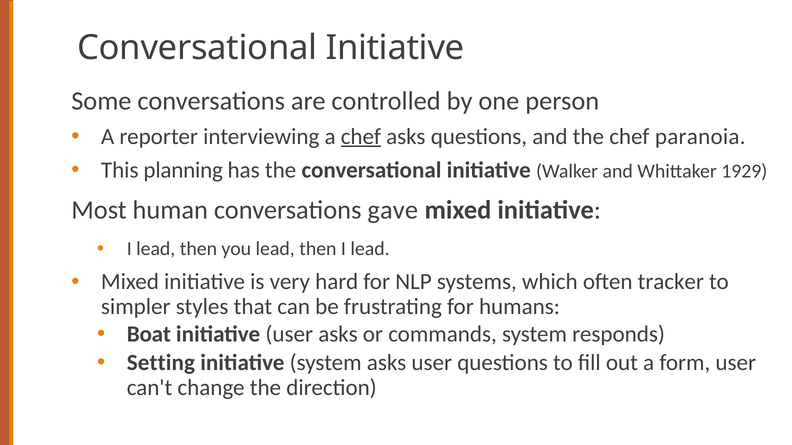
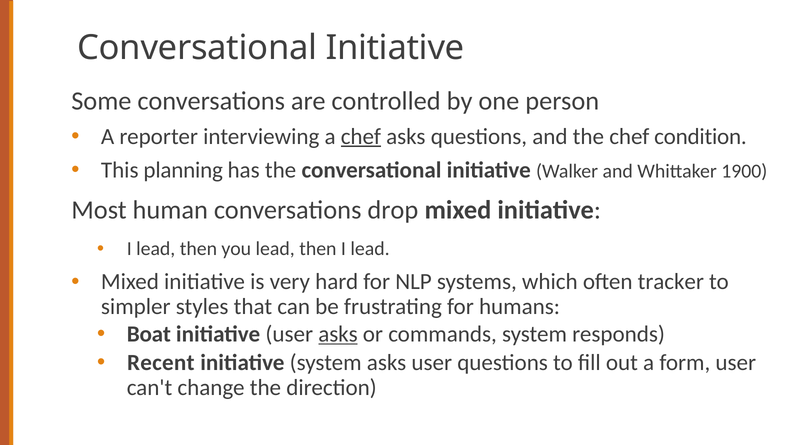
paranoia: paranoia -> condition
1929: 1929 -> 1900
gave: gave -> drop
asks at (338, 334) underline: none -> present
Setting: Setting -> Recent
